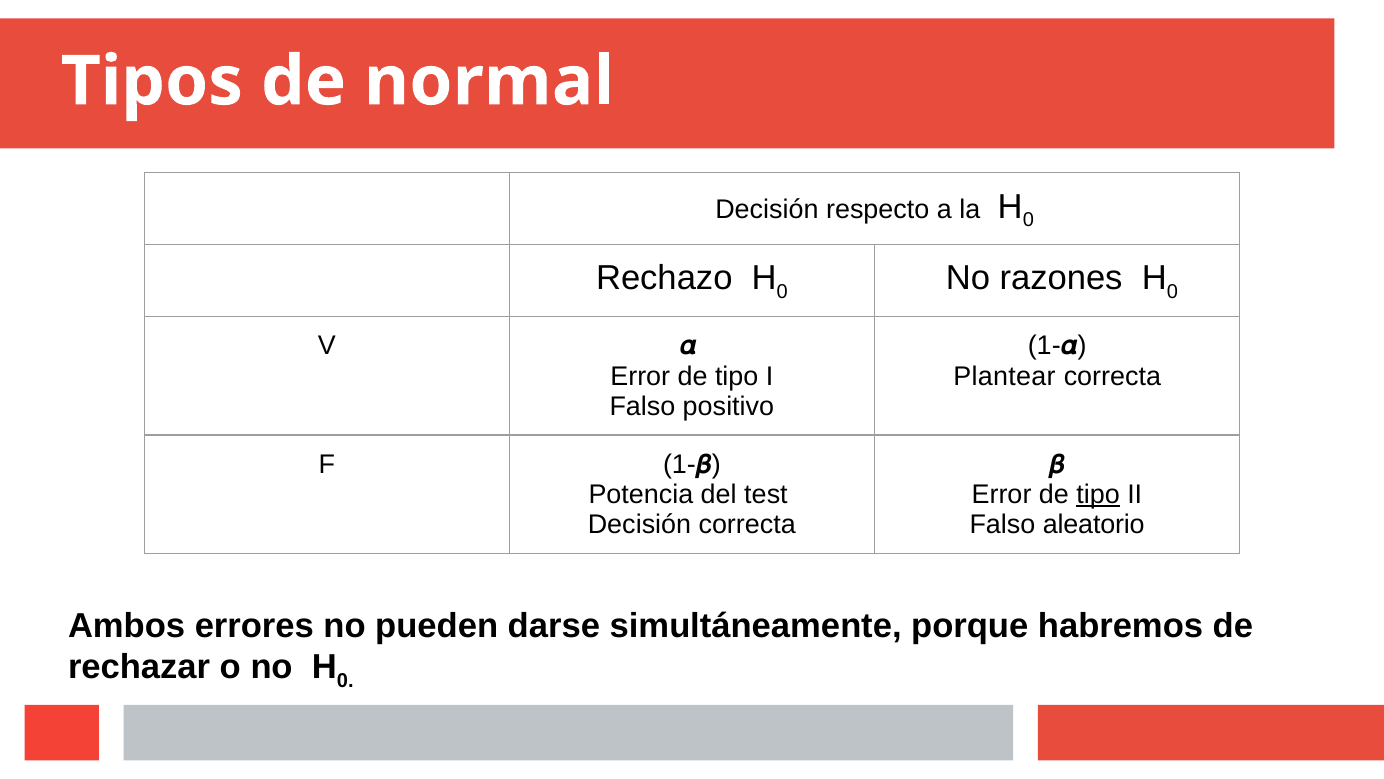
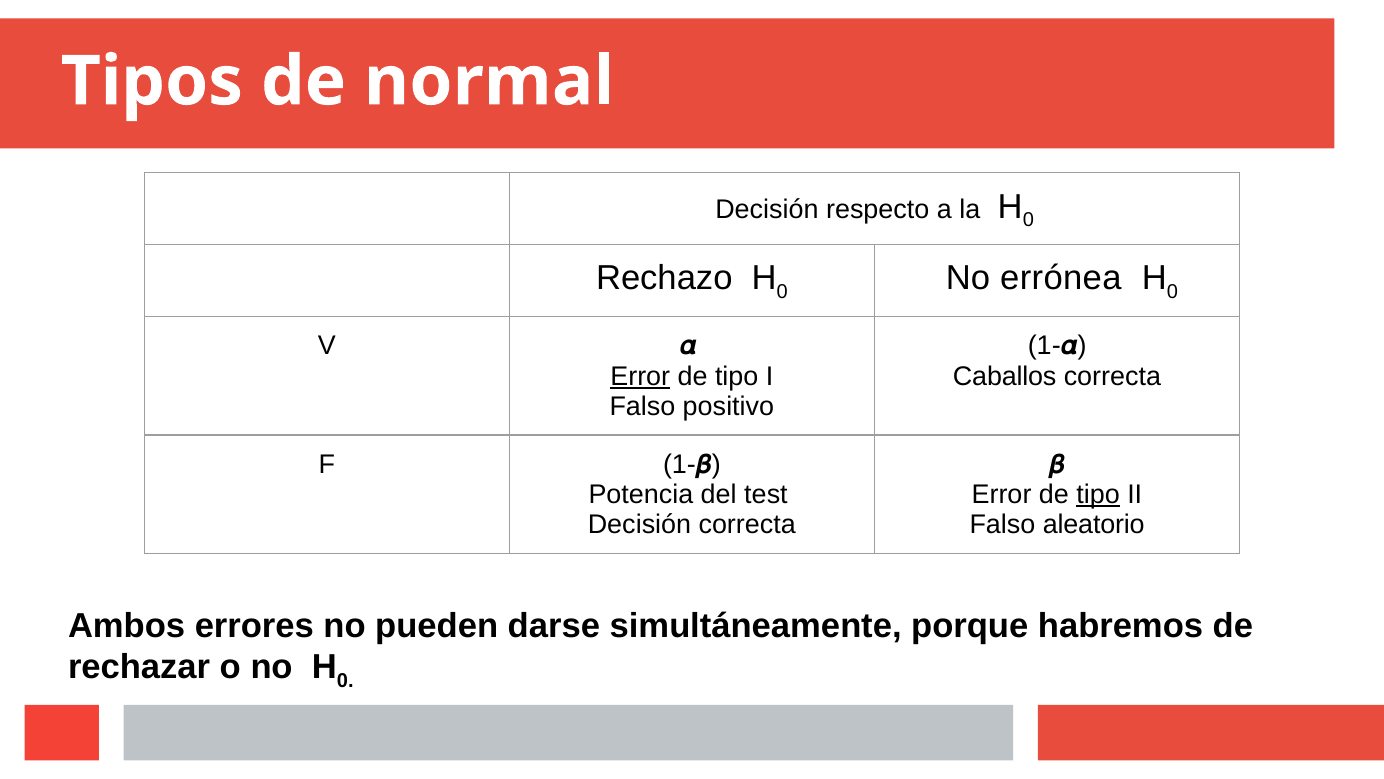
razones: razones -> errónea
Error at (640, 376) underline: none -> present
Plantear: Plantear -> Caballos
